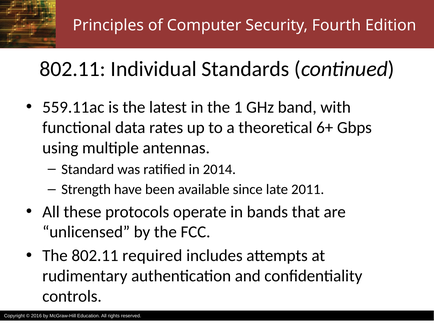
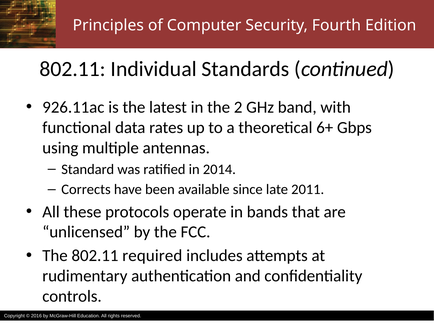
559.11ac: 559.11ac -> 926.11ac
1: 1 -> 2
Strength: Strength -> Corrects
